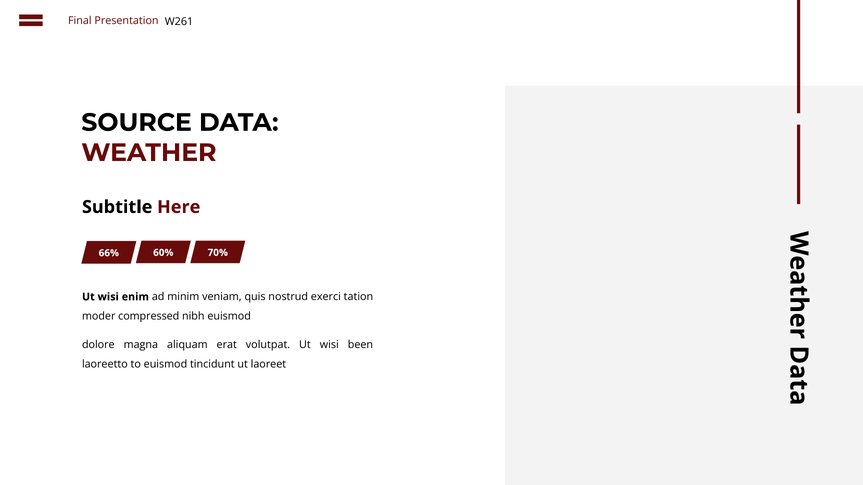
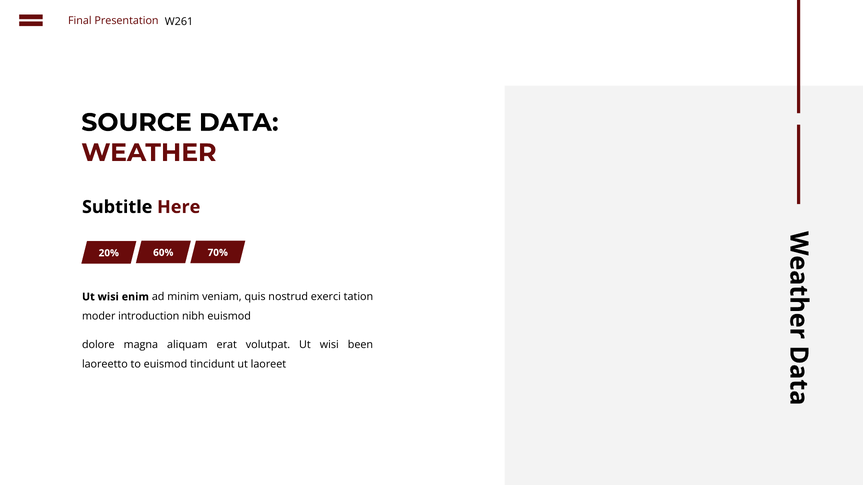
66%: 66% -> 20%
compressed: compressed -> introduction
